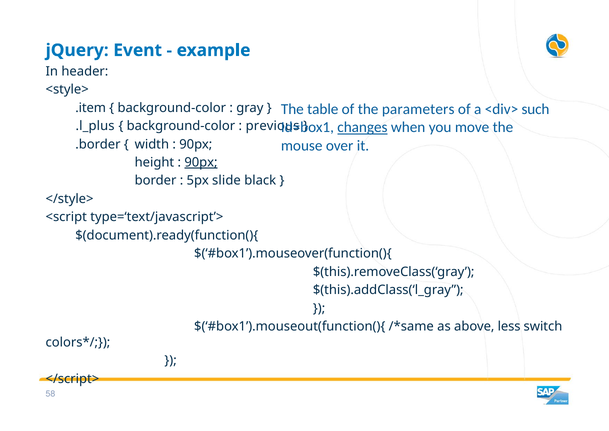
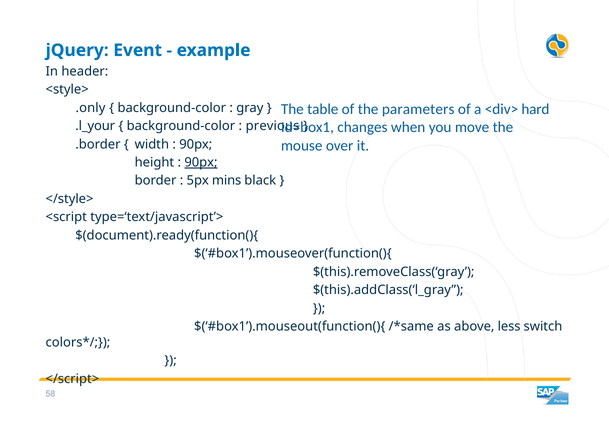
such: such -> hard
.item: .item -> .only
changes underline: present -> none
.l_plus: .l_plus -> .l_your
slide: slide -> mins
